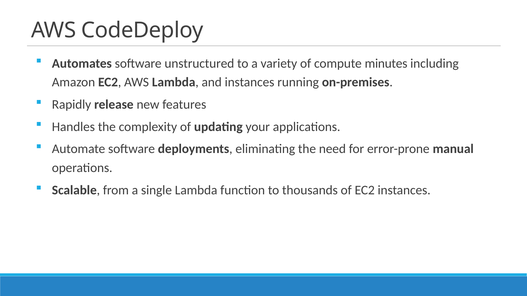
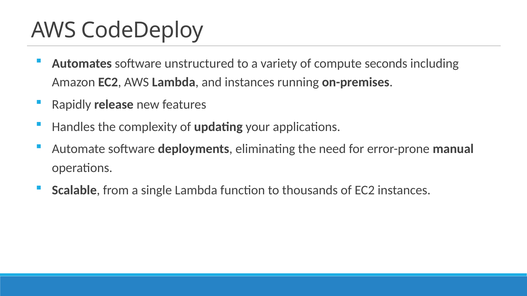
minutes: minutes -> seconds
